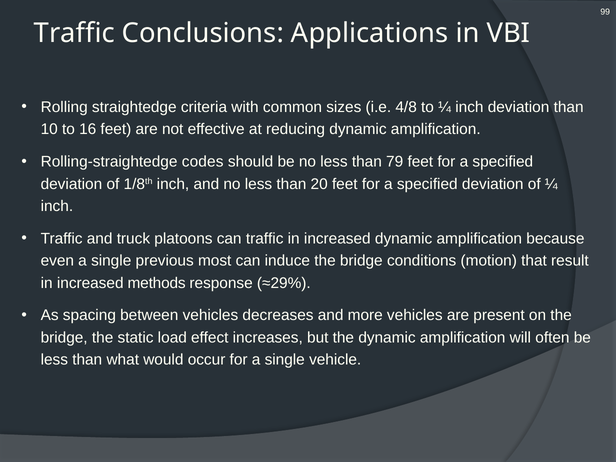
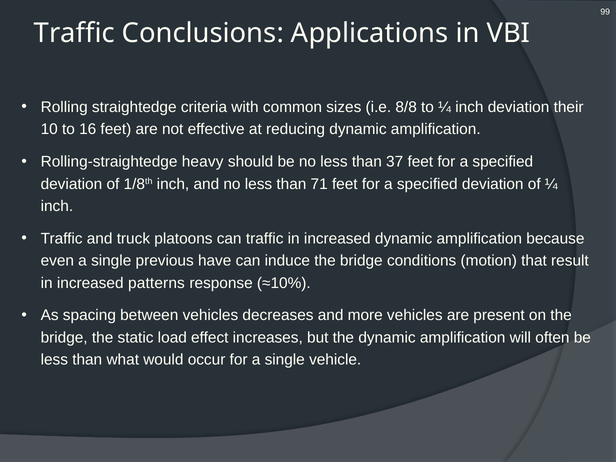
4/8: 4/8 -> 8/8
deviation than: than -> their
codes: codes -> heavy
79: 79 -> 37
20: 20 -> 71
most: most -> have
methods: methods -> patterns
≈29%: ≈29% -> ≈10%
